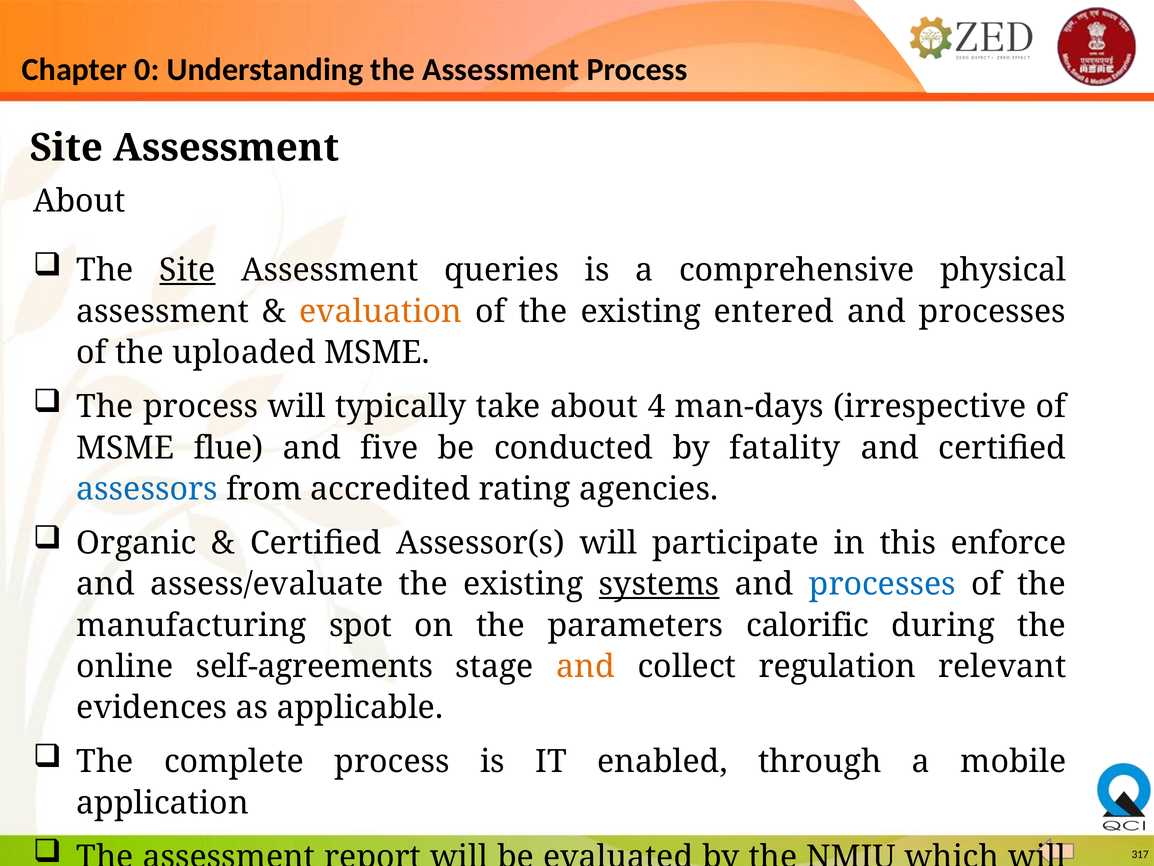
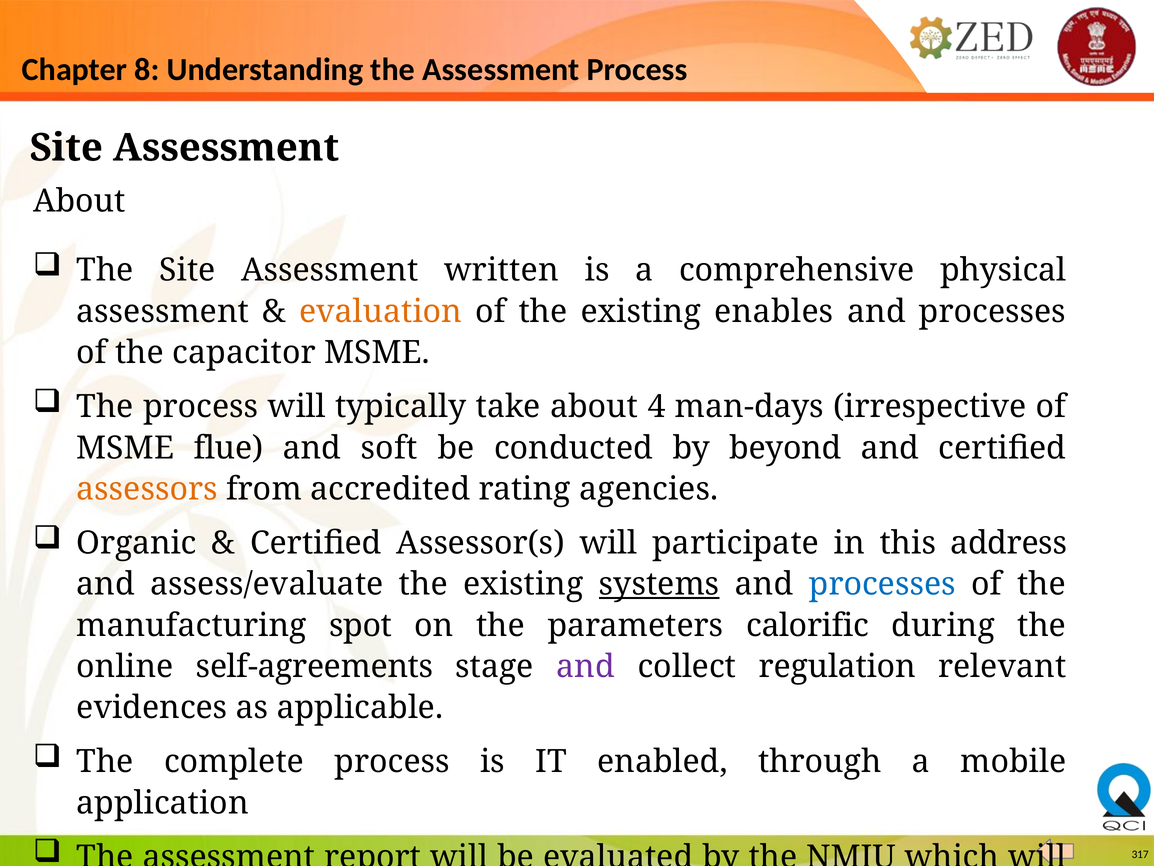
0: 0 -> 8
Site at (187, 270) underline: present -> none
queries: queries -> written
entered: entered -> enables
uploaded: uploaded -> capacitor
five: five -> soft
fatality: fatality -> beyond
assessors colour: blue -> orange
enforce: enforce -> address
and at (586, 666) colour: orange -> purple
